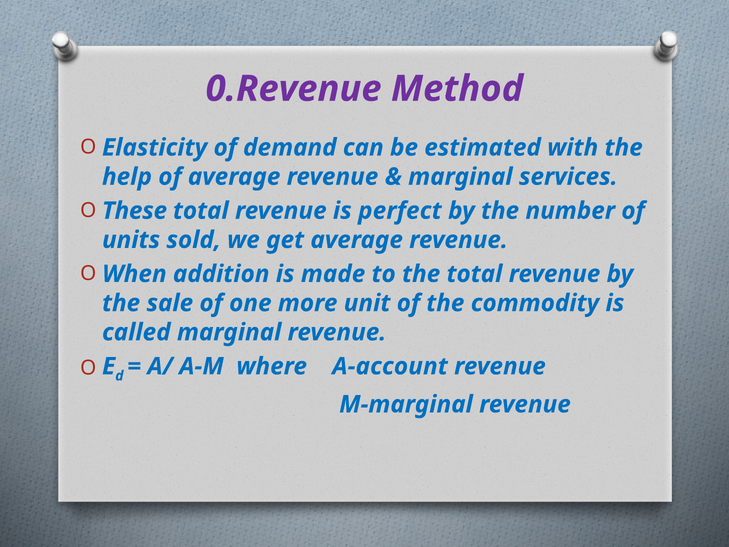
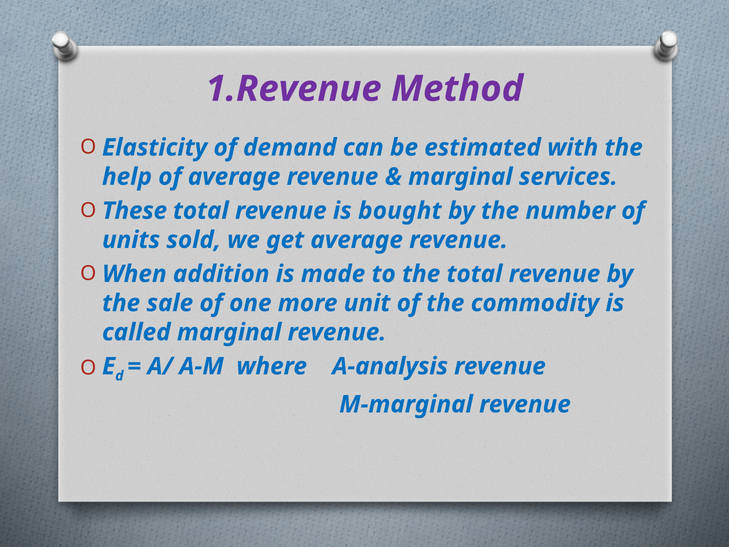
0.Revenue: 0.Revenue -> 1.Revenue
perfect: perfect -> bought
A-account: A-account -> A-analysis
